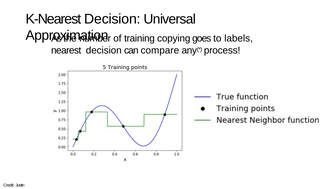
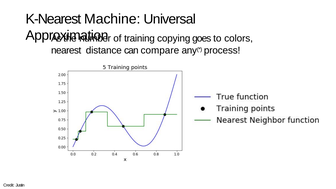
K-Nearest Decision: Decision -> Machine
labels: labels -> colors
nearest decision: decision -> distance
